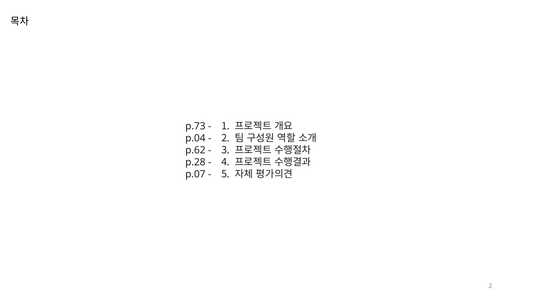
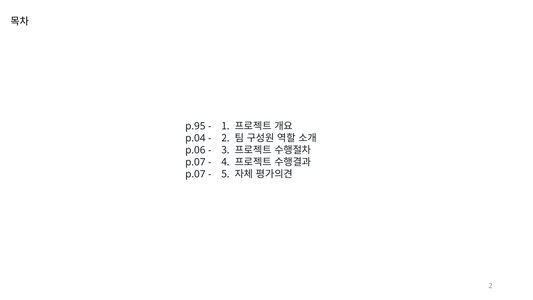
p.73: p.73 -> p.95
p.62: p.62 -> p.06
p.28 at (195, 162): p.28 -> p.07
